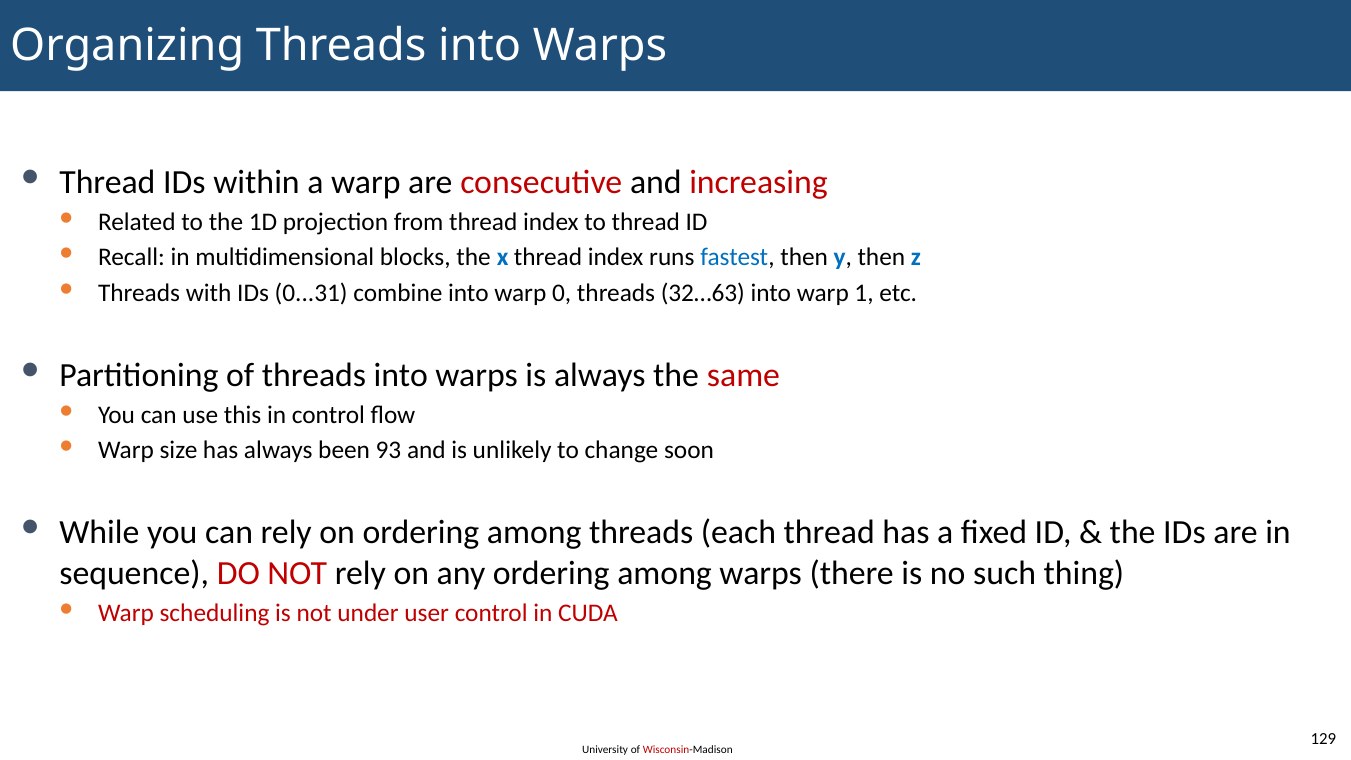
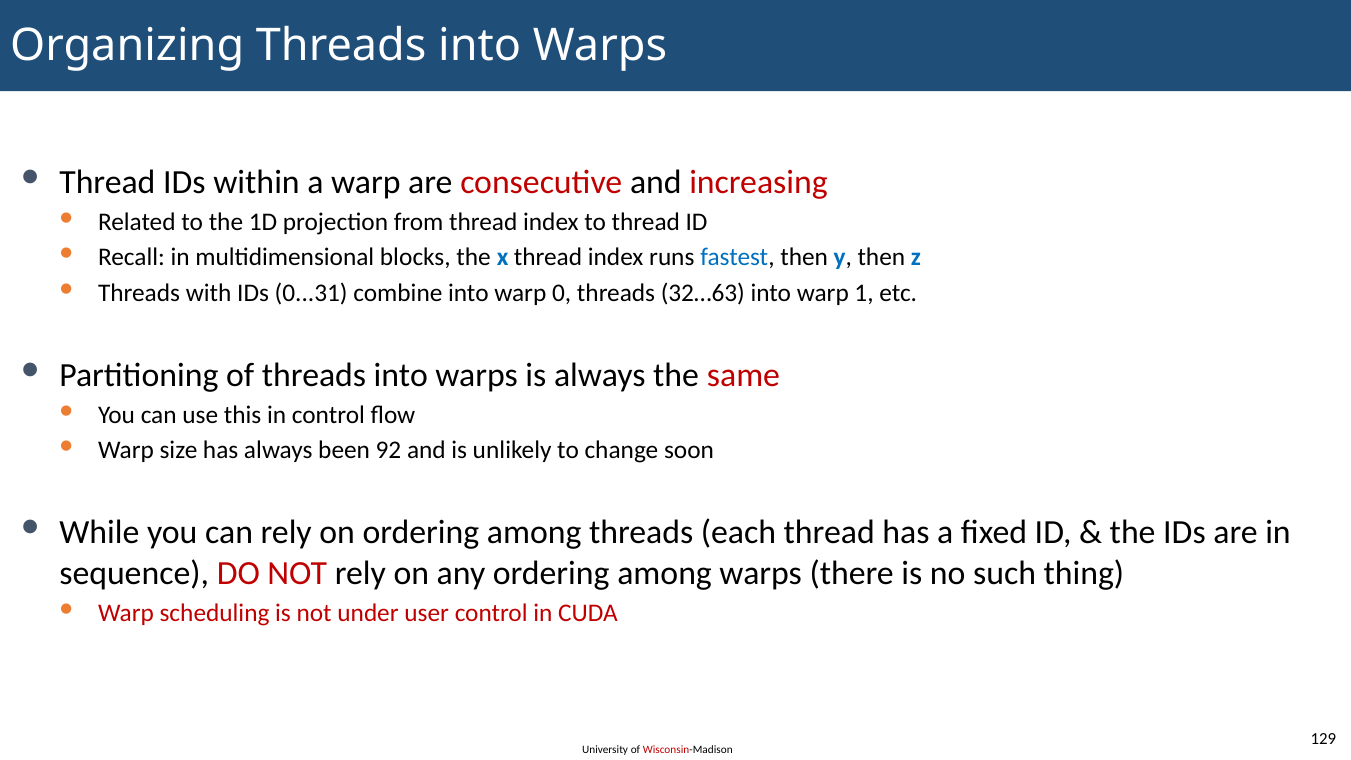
93: 93 -> 92
